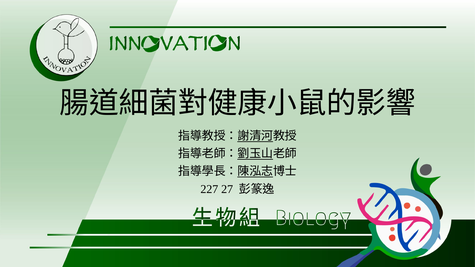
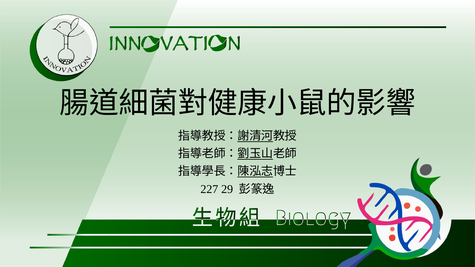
27: 27 -> 29
